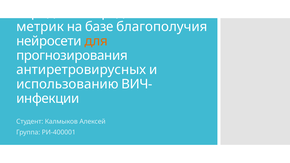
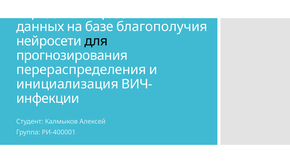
метрик: метрик -> данных
для colour: orange -> black
антиретровирусных: антиретровирусных -> перераспределения
использованию: использованию -> инициализация
